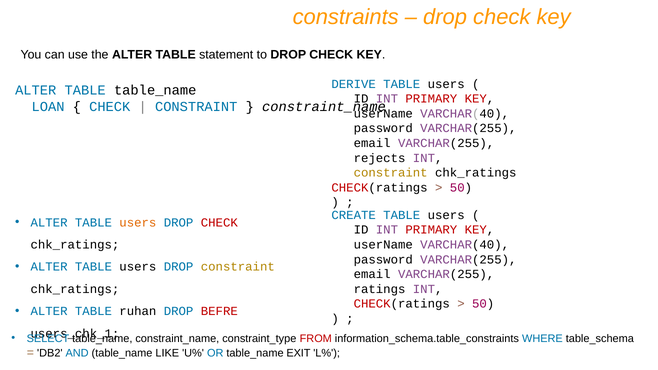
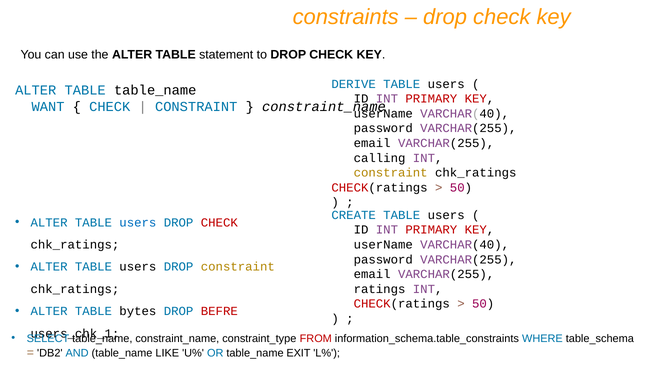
LOAN: LOAN -> WANT
rejects: rejects -> calling
users at (138, 223) colour: orange -> blue
ruhan: ruhan -> bytes
